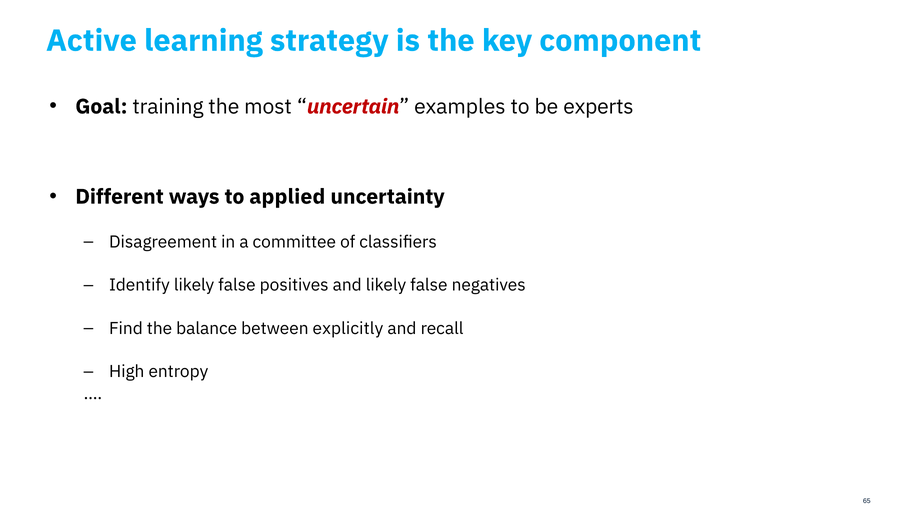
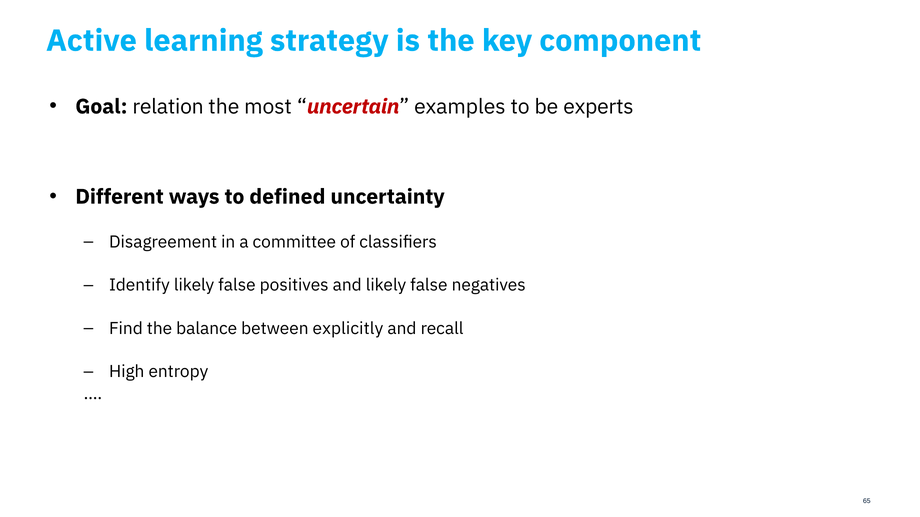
training: training -> relation
applied: applied -> defined
